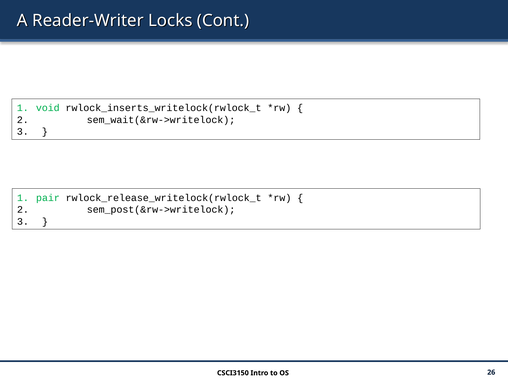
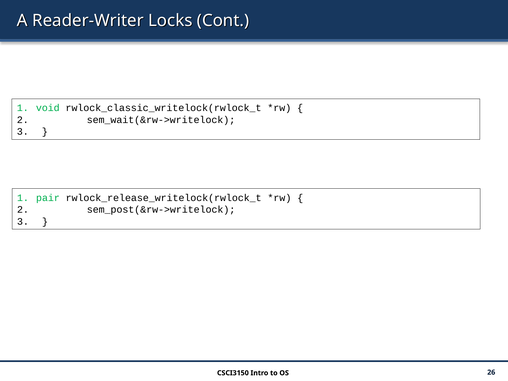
rwlock_inserts_writelock(rwlock_t: rwlock_inserts_writelock(rwlock_t -> rwlock_classic_writelock(rwlock_t
